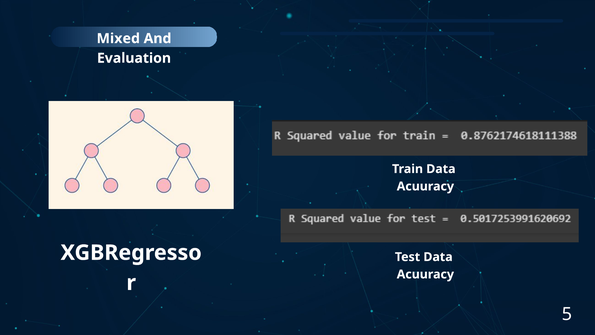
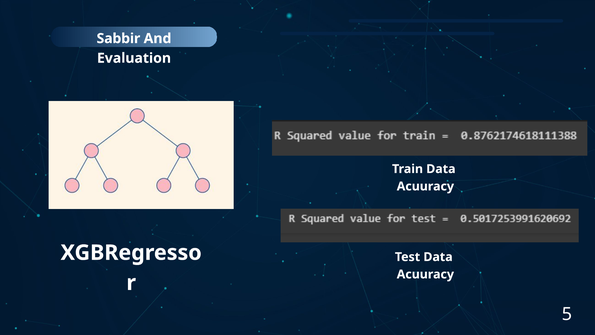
Mixed: Mixed -> Sabbir
